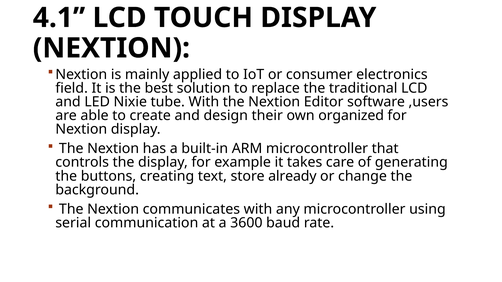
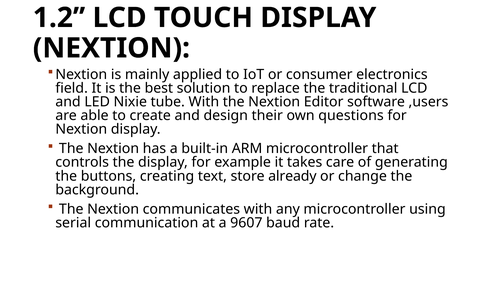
4.1: 4.1 -> 1.2
organized: organized -> questions
3600: 3600 -> 9607
